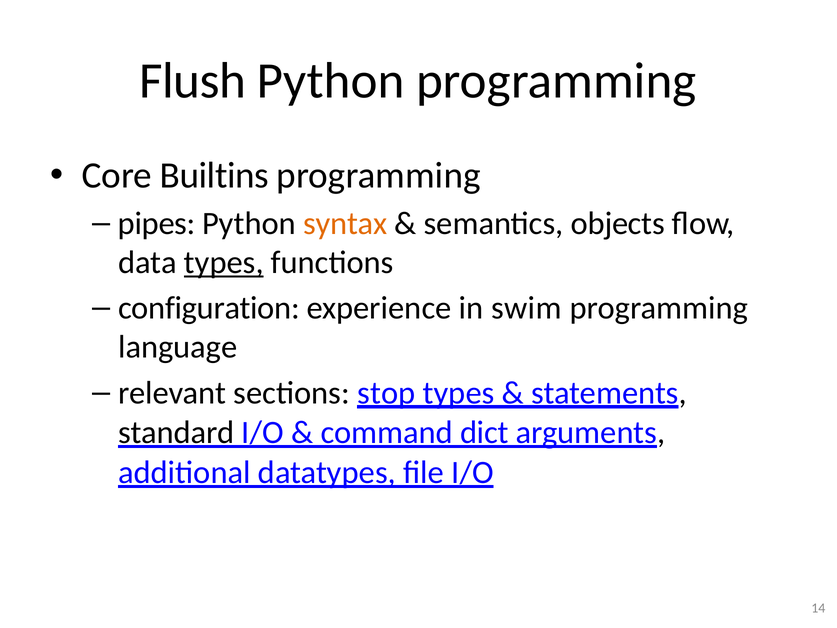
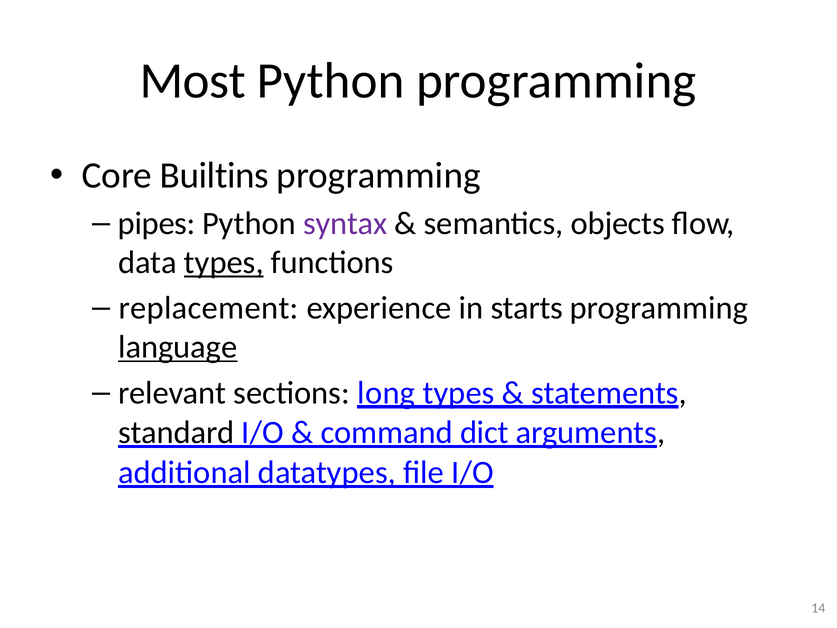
Flush: Flush -> Most
syntax colour: orange -> purple
configuration: configuration -> replacement
swim: swim -> starts
language underline: none -> present
stop: stop -> long
